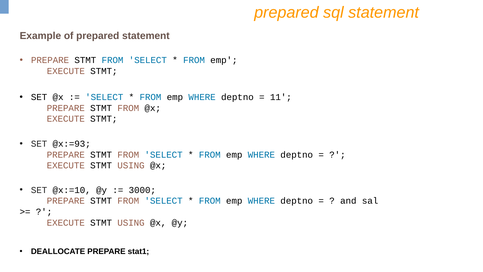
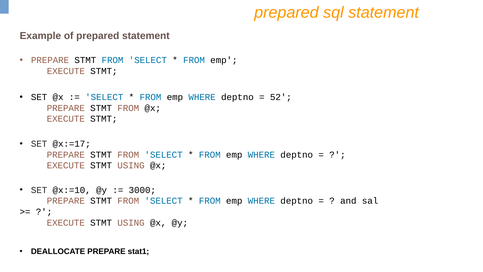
11: 11 -> 52
@x:=93: @x:=93 -> @x:=17
